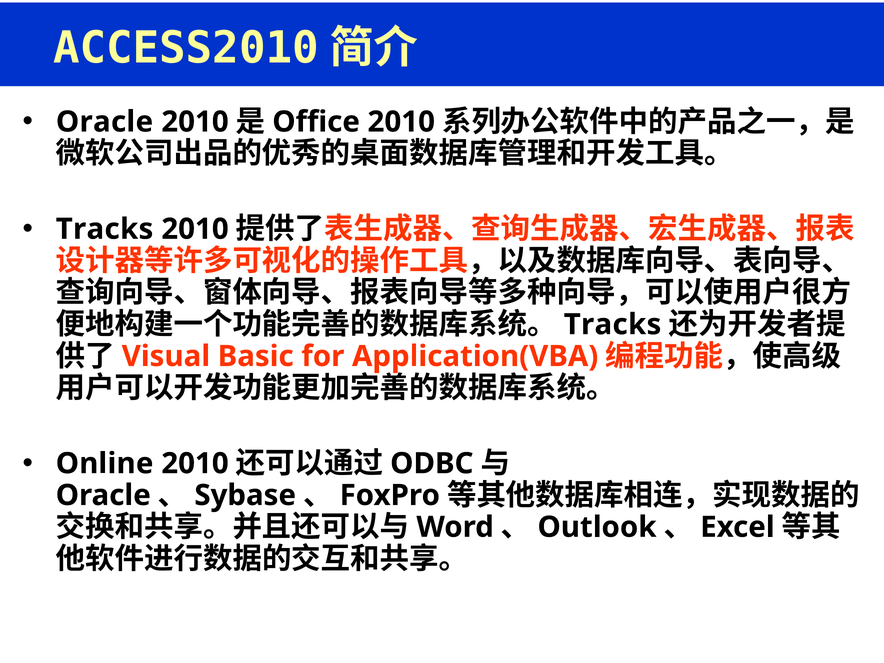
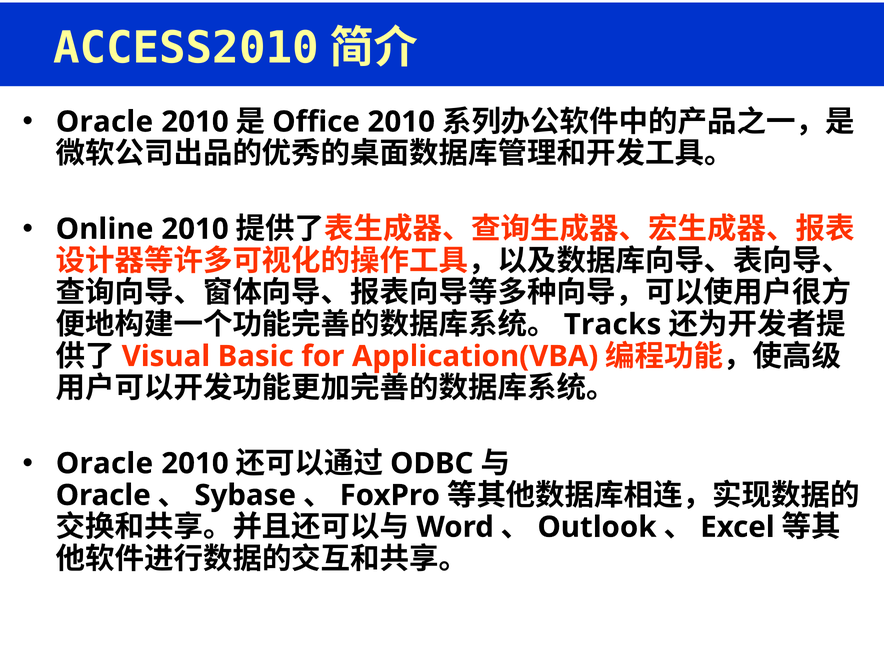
Tracks at (105, 229): Tracks -> Online
Online at (105, 463): Online -> Oracle
